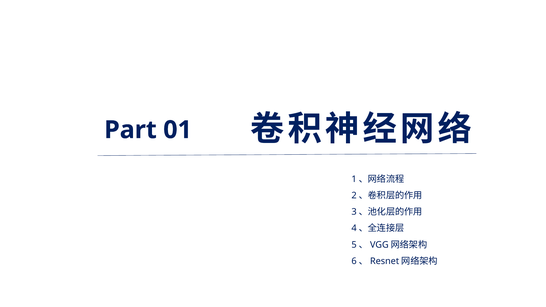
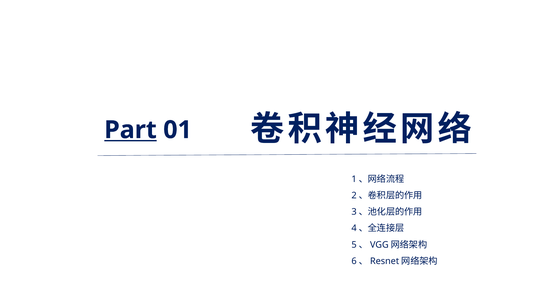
Part underline: none -> present
